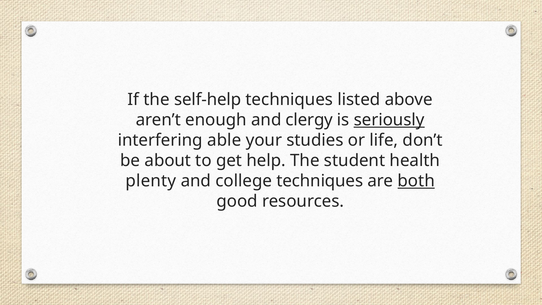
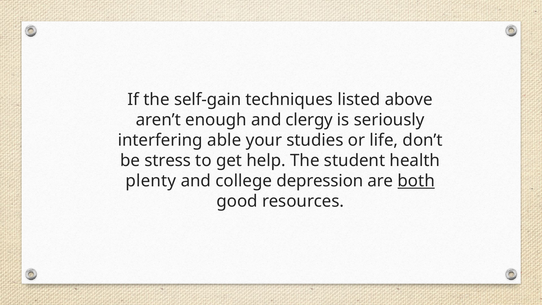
self-help: self-help -> self-gain
seriously underline: present -> none
about: about -> stress
college techniques: techniques -> depression
